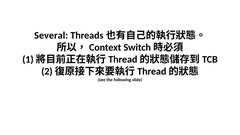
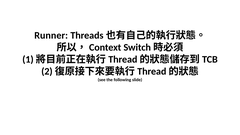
Several: Several -> Runner
